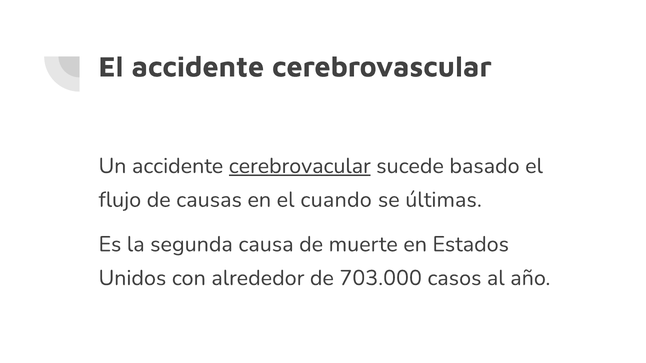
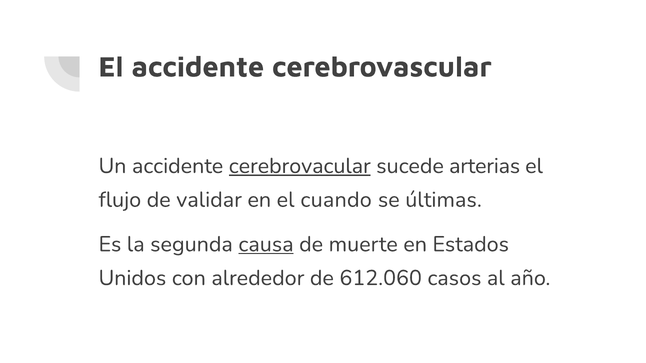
basado: basado -> arterias
causas: causas -> validar
causa underline: none -> present
703.000: 703.000 -> 612.060
